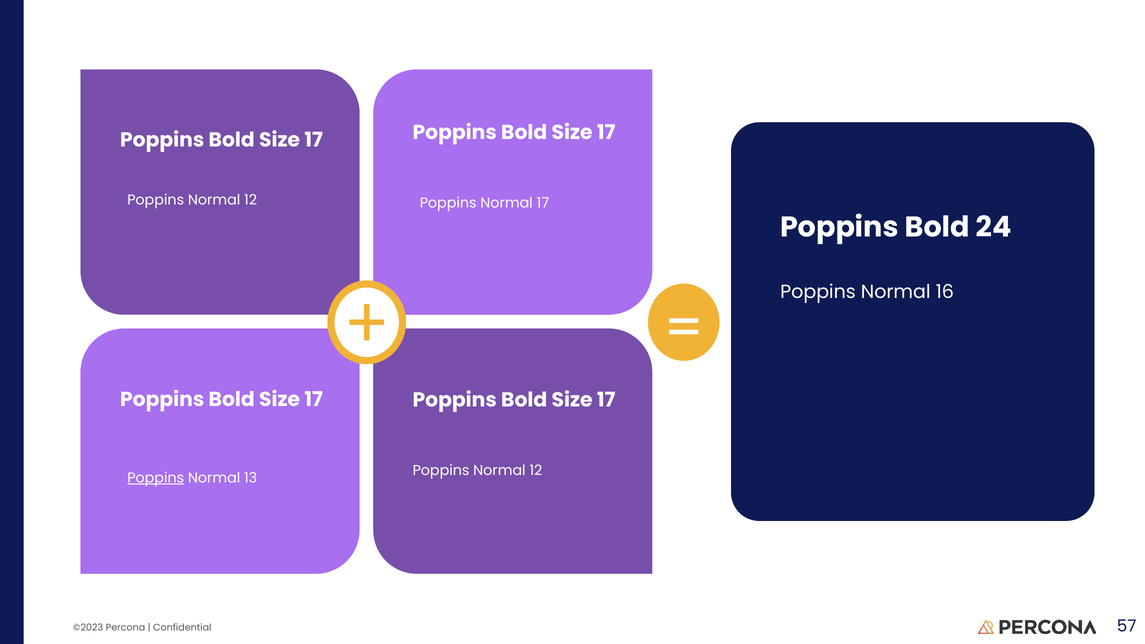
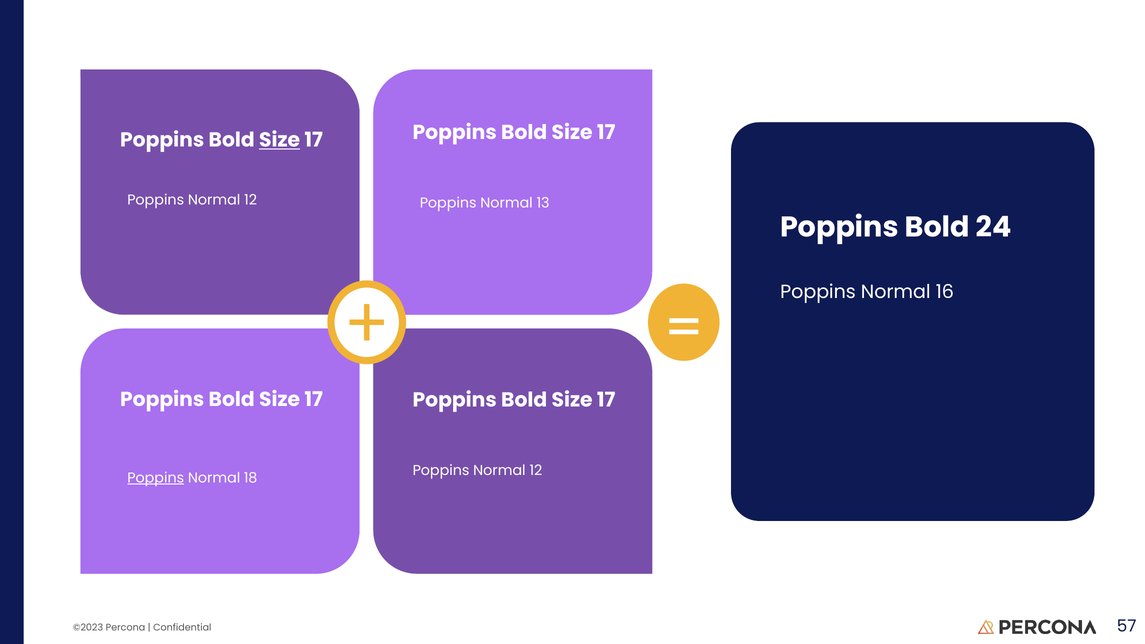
Size at (280, 140) underline: none -> present
Normal 17: 17 -> 13
13: 13 -> 18
